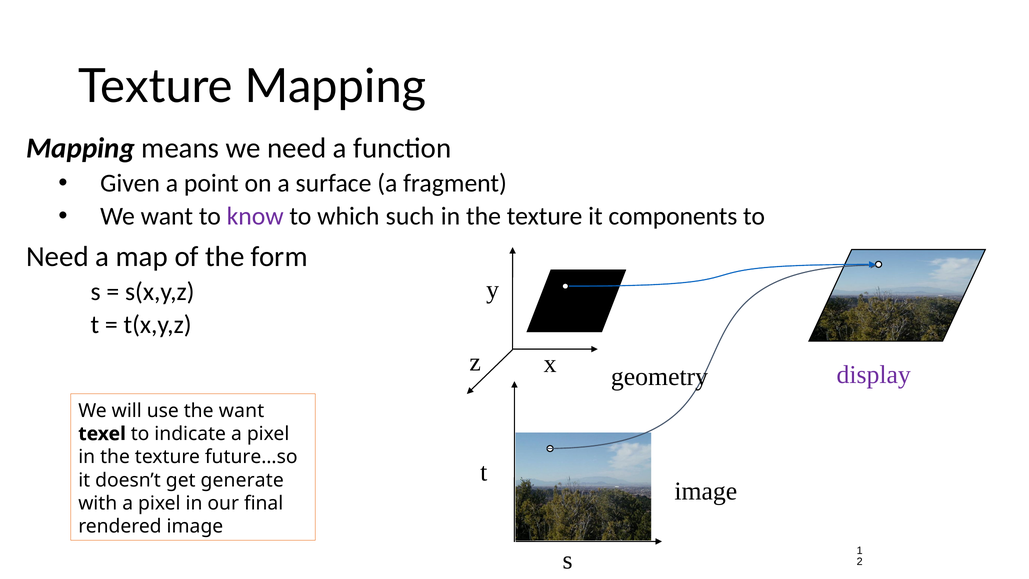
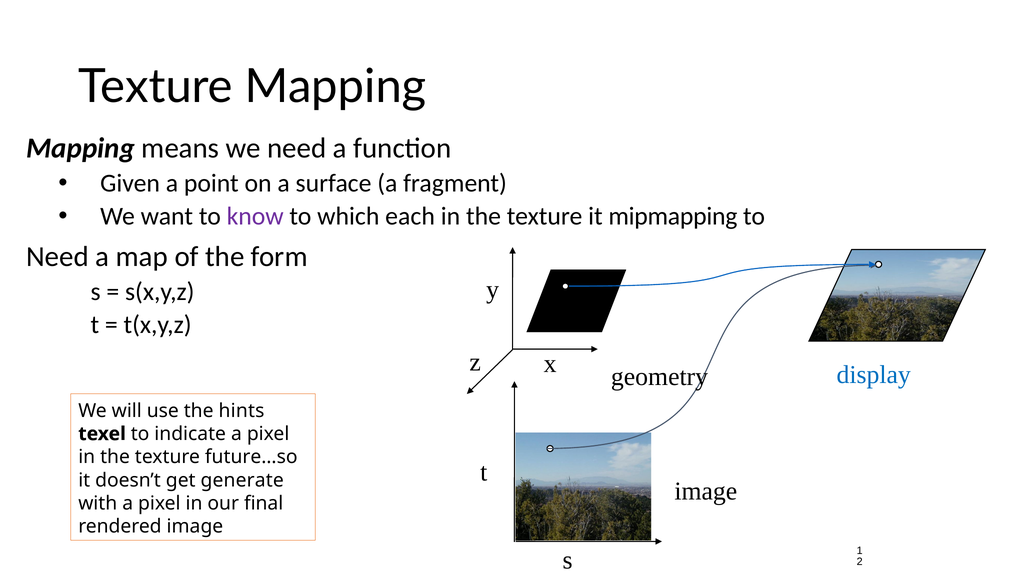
such: such -> each
components: components -> mipmapping
display colour: purple -> blue
the want: want -> hints
